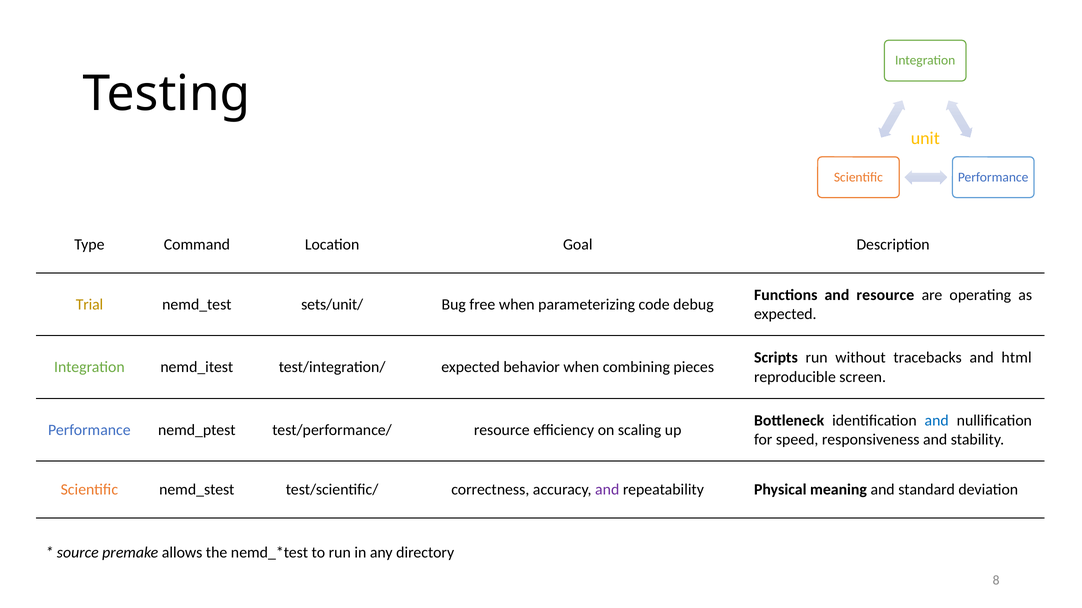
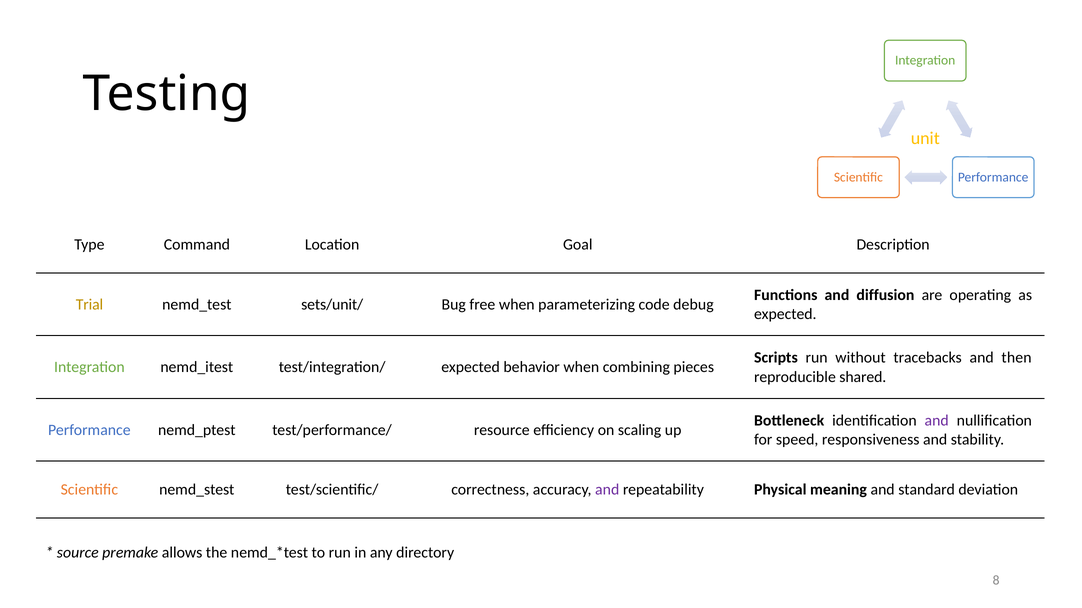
and resource: resource -> diffusion
html: html -> then
screen: screen -> shared
and at (937, 421) colour: blue -> purple
